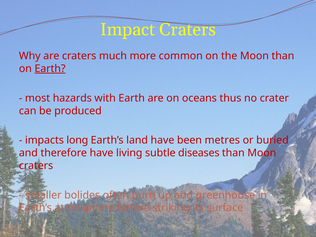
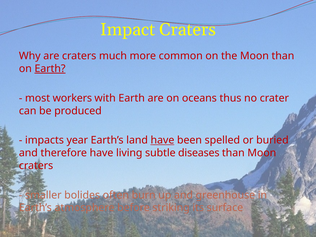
hazards: hazards -> workers
long: long -> year
have at (162, 140) underline: none -> present
metres: metres -> spelled
